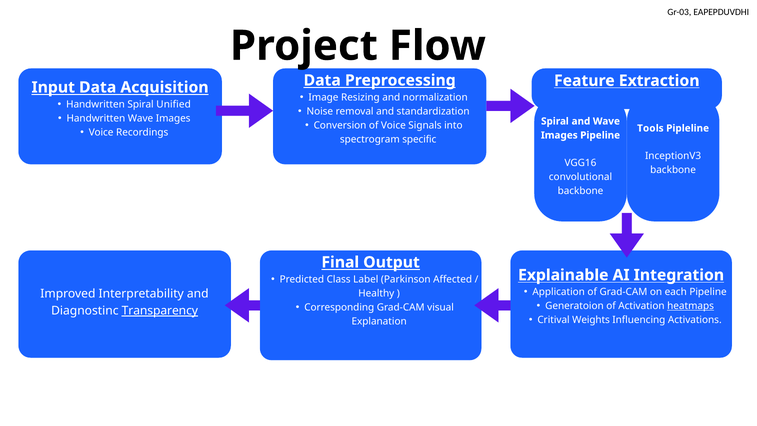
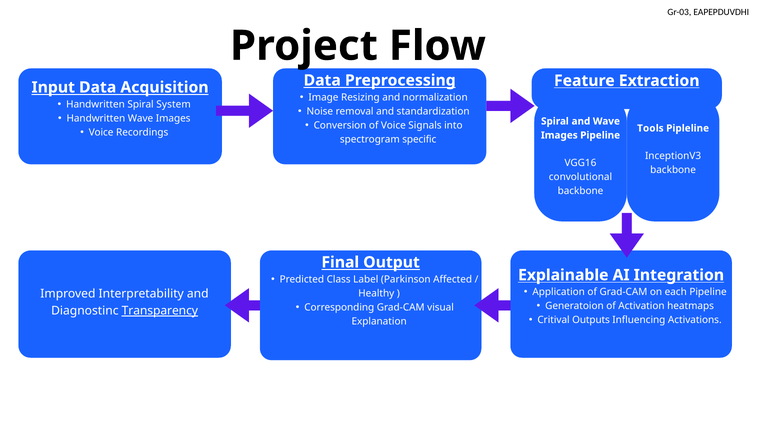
Unified: Unified -> System
heatmaps underline: present -> none
Weights: Weights -> Outputs
